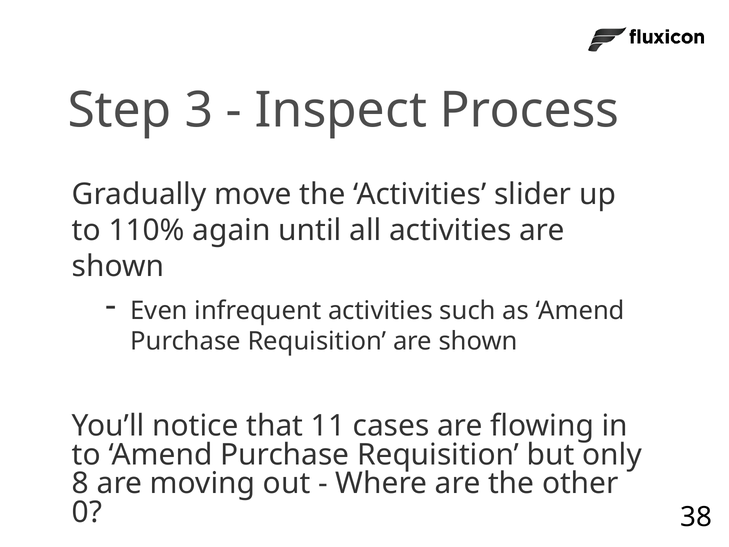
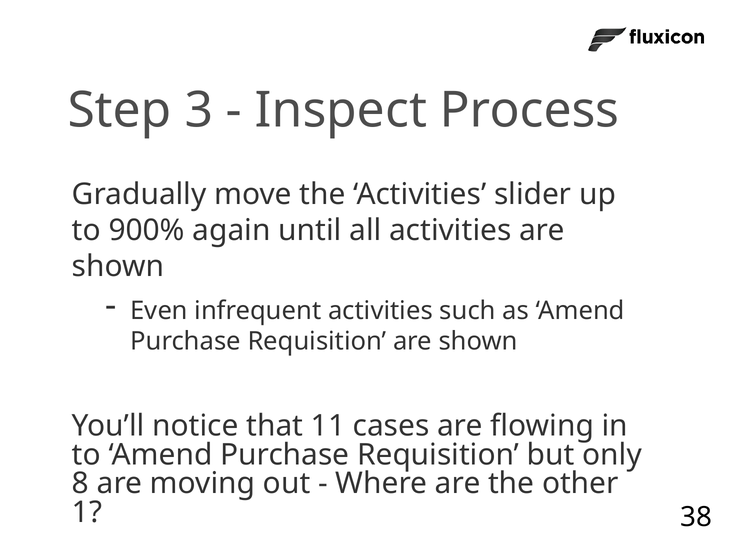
110%: 110% -> 900%
0: 0 -> 1
